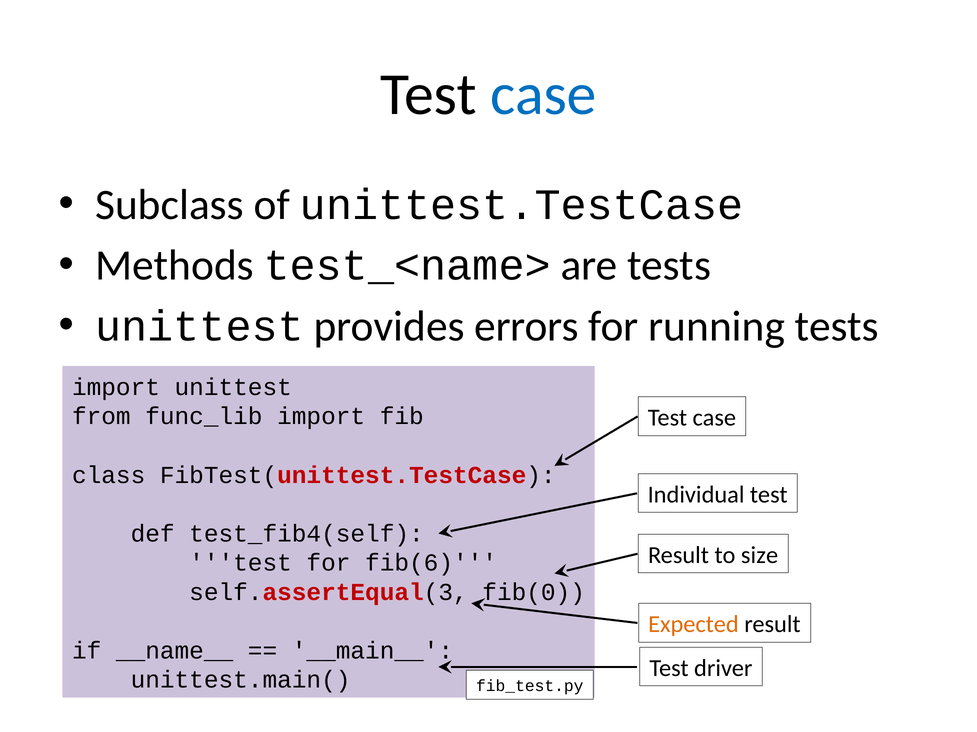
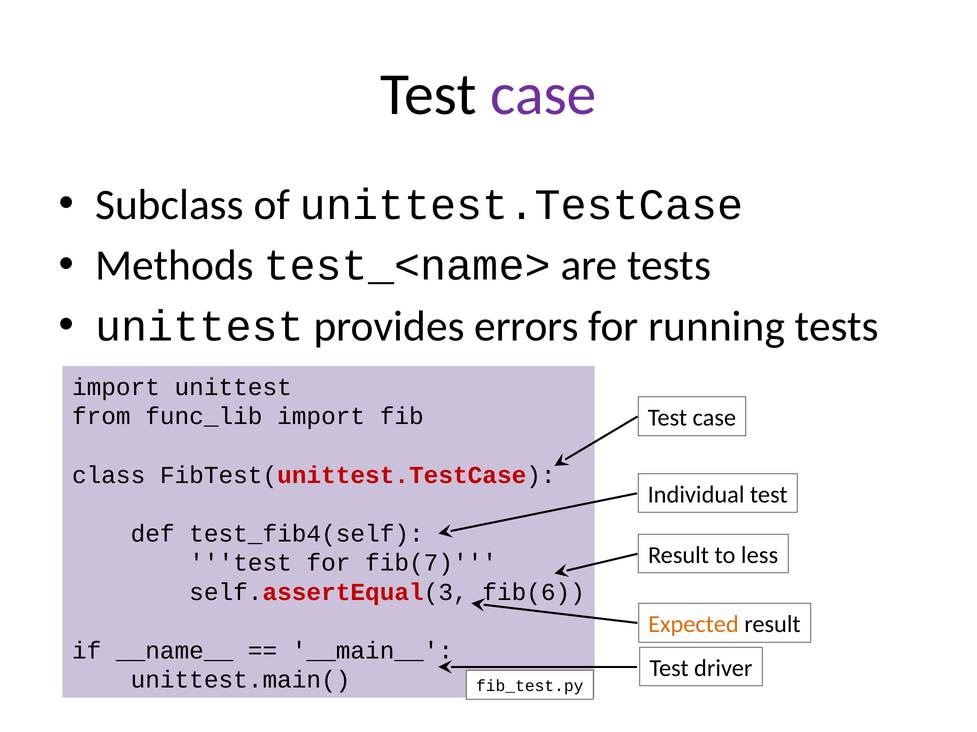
case at (543, 95) colour: blue -> purple
size: size -> less
fib(6: fib(6 -> fib(7
fib(0: fib(0 -> fib(6
